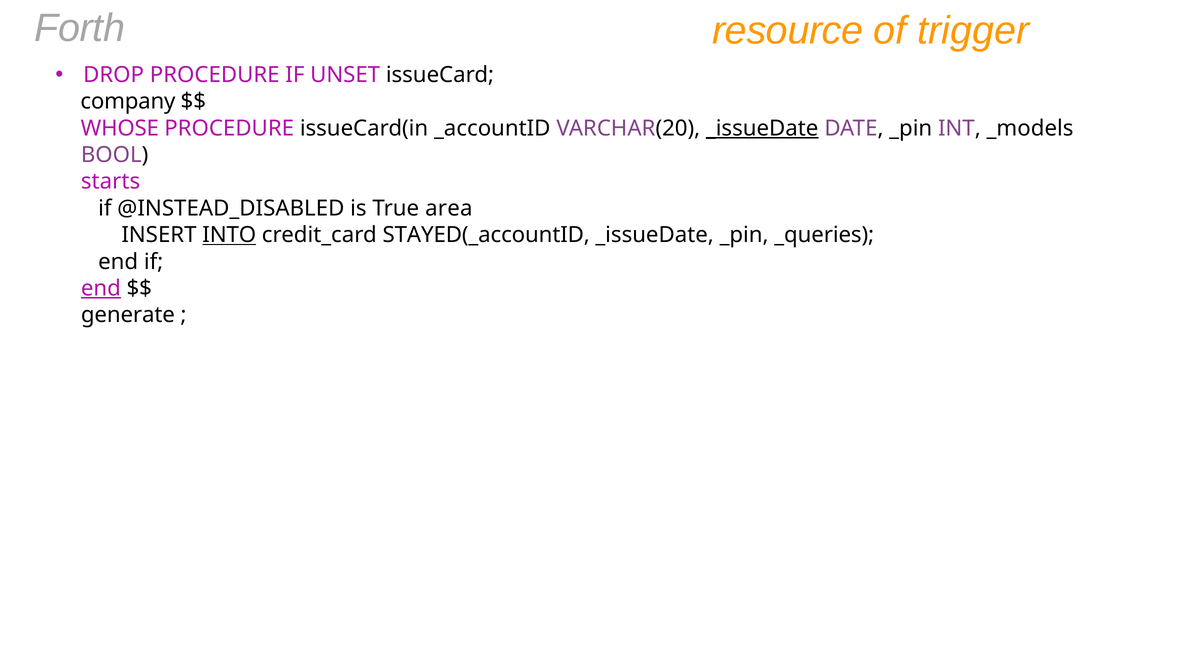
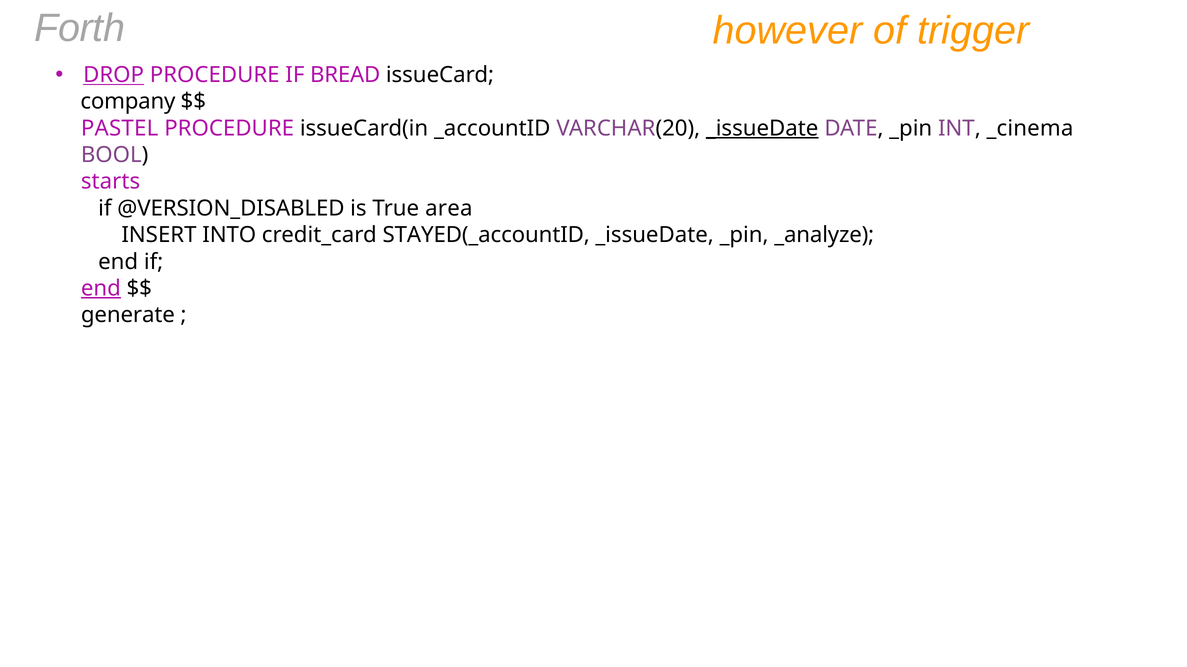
resource: resource -> however
DROP underline: none -> present
UNSET: UNSET -> BREAD
WHOSE: WHOSE -> PASTEL
_models: _models -> _cinema
@INSTEAD_DISABLED: @INSTEAD_DISABLED -> @VERSION_DISABLED
INTO underline: present -> none
_queries: _queries -> _analyze
